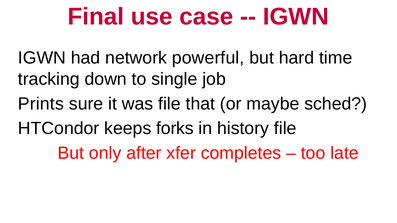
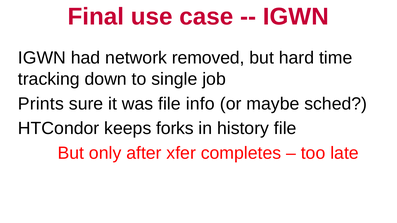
powerful: powerful -> removed
that: that -> info
